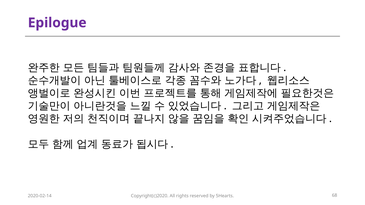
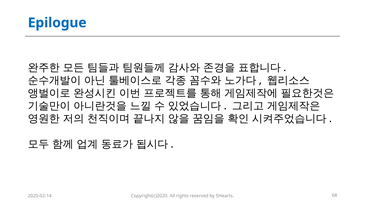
Epilogue colour: purple -> blue
